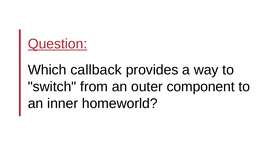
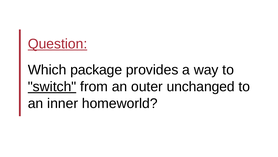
callback: callback -> package
switch underline: none -> present
component: component -> unchanged
